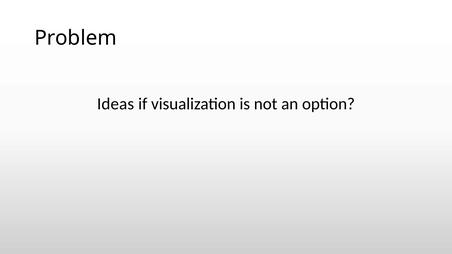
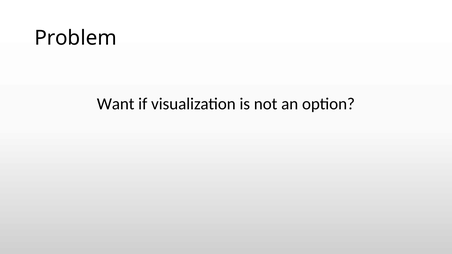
Ideas: Ideas -> Want
